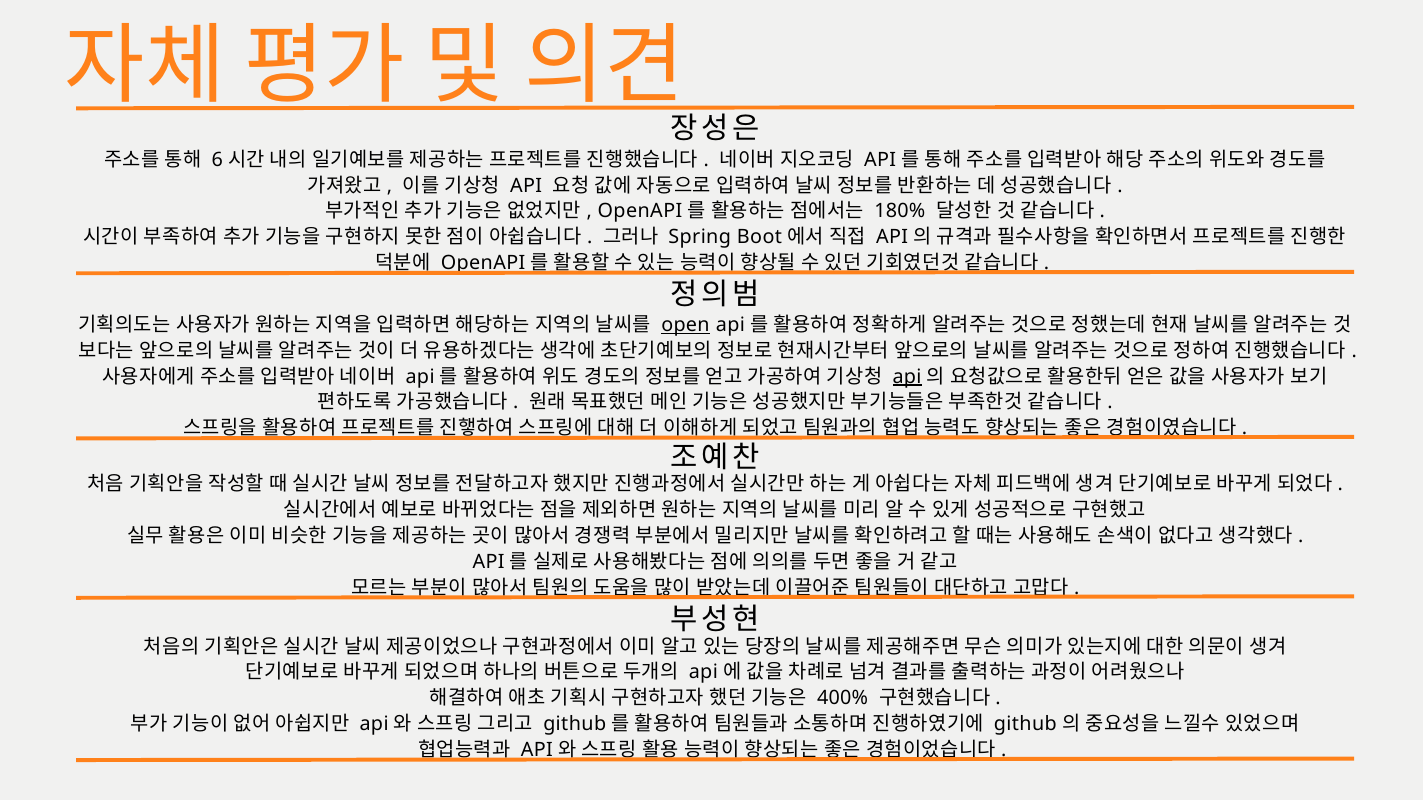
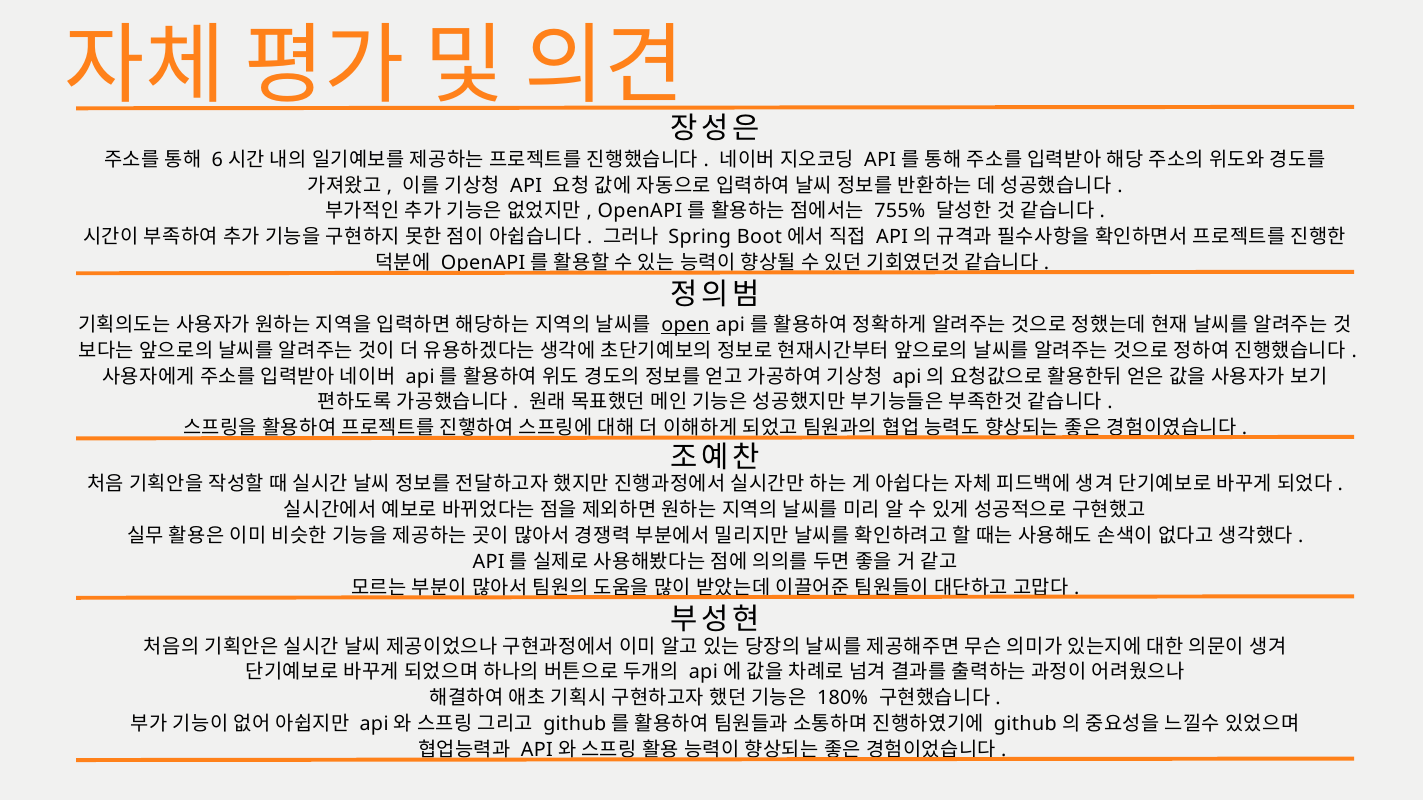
180%: 180% -> 755%
api at (907, 377) underline: present -> none
400%: 400% -> 180%
